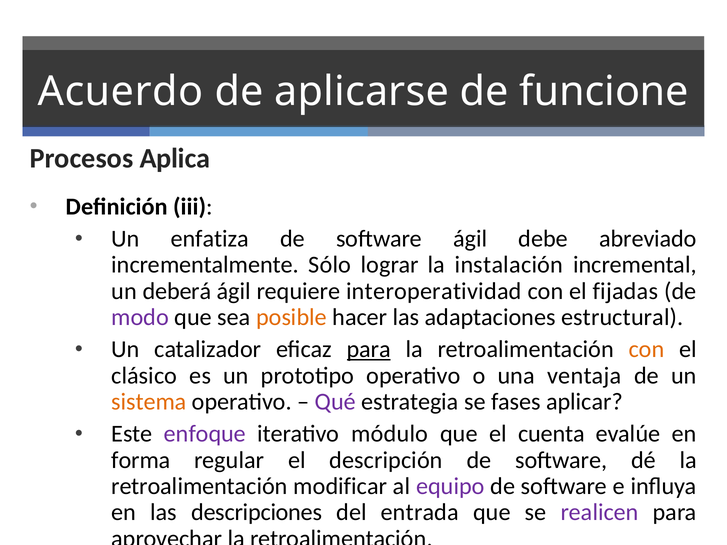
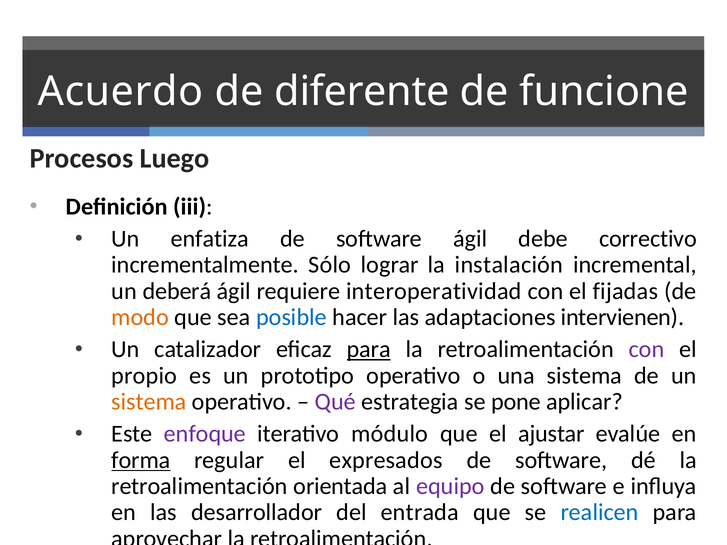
aplicarse: aplicarse -> diferente
Aplica: Aplica -> Luego
abreviado: abreviado -> correctivo
modo colour: purple -> orange
posible colour: orange -> blue
estructural: estructural -> intervienen
con at (646, 350) colour: orange -> purple
clásico: clásico -> propio
una ventaja: ventaja -> sistema
fases: fases -> pone
cuenta: cuenta -> ajustar
forma underline: none -> present
descripción: descripción -> expresados
modificar: modificar -> orientada
descripciones: descripciones -> desarrollador
realicen colour: purple -> blue
